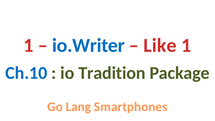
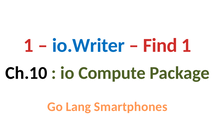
Like: Like -> Find
Ch.10 colour: blue -> black
Tradition: Tradition -> Compute
